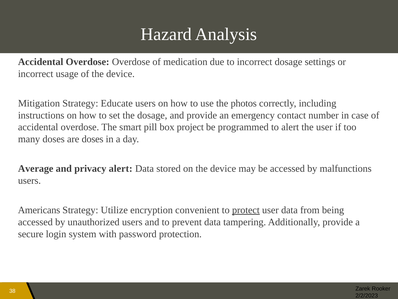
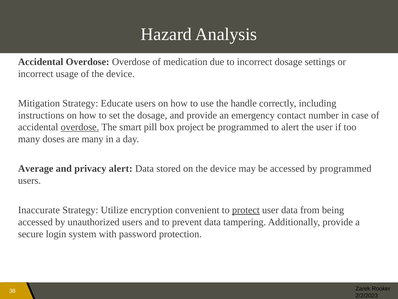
photos: photos -> handle
overdose at (80, 127) underline: none -> present
are doses: doses -> many
by malfunctions: malfunctions -> programmed
Americans: Americans -> Inaccurate
